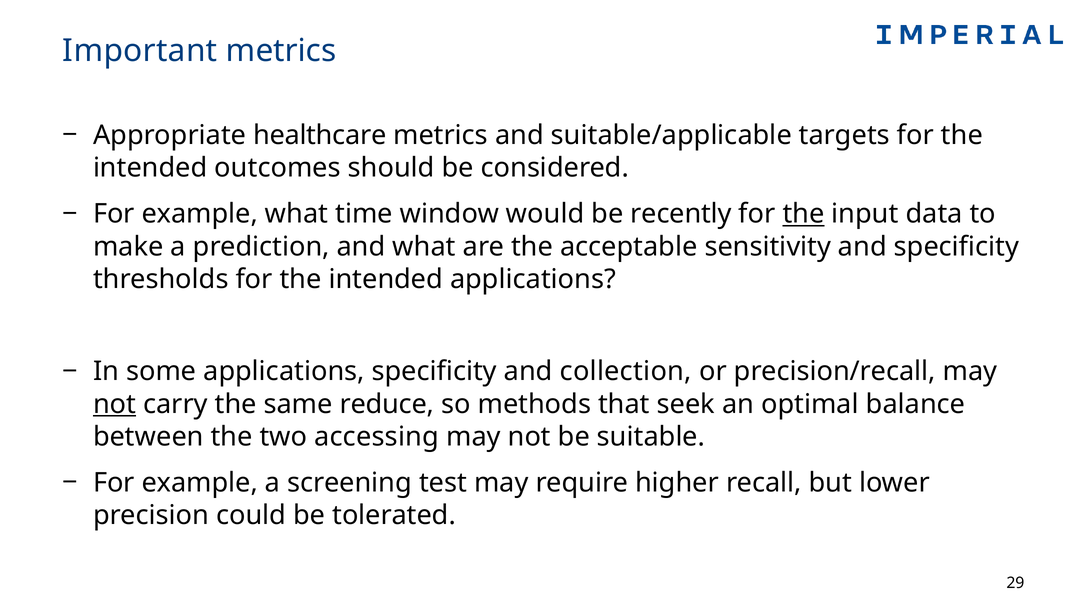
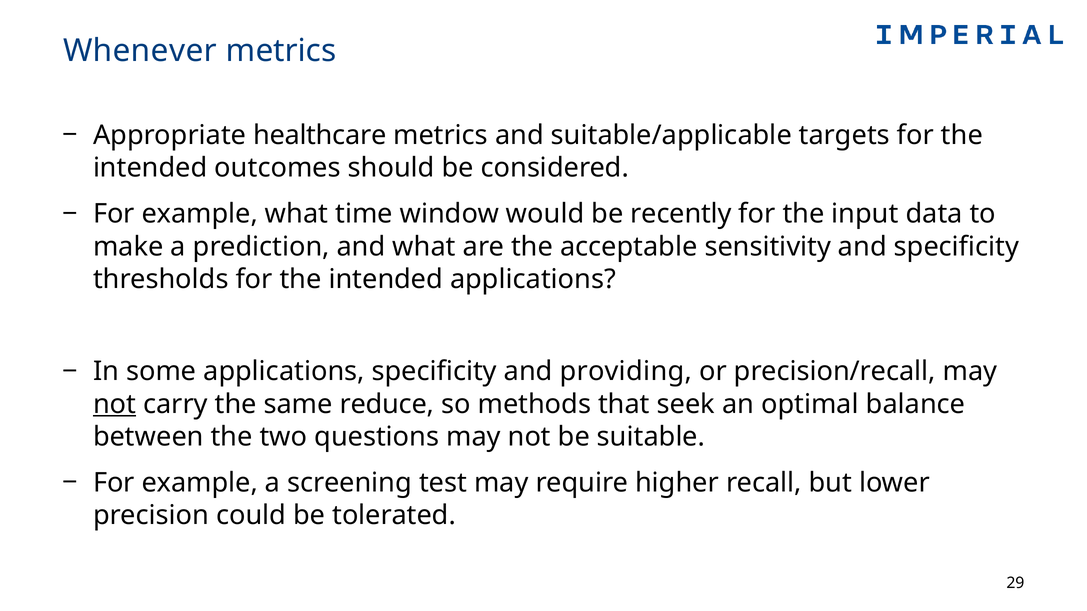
Important: Important -> Whenever
the at (803, 214) underline: present -> none
collection: collection -> providing
accessing: accessing -> questions
